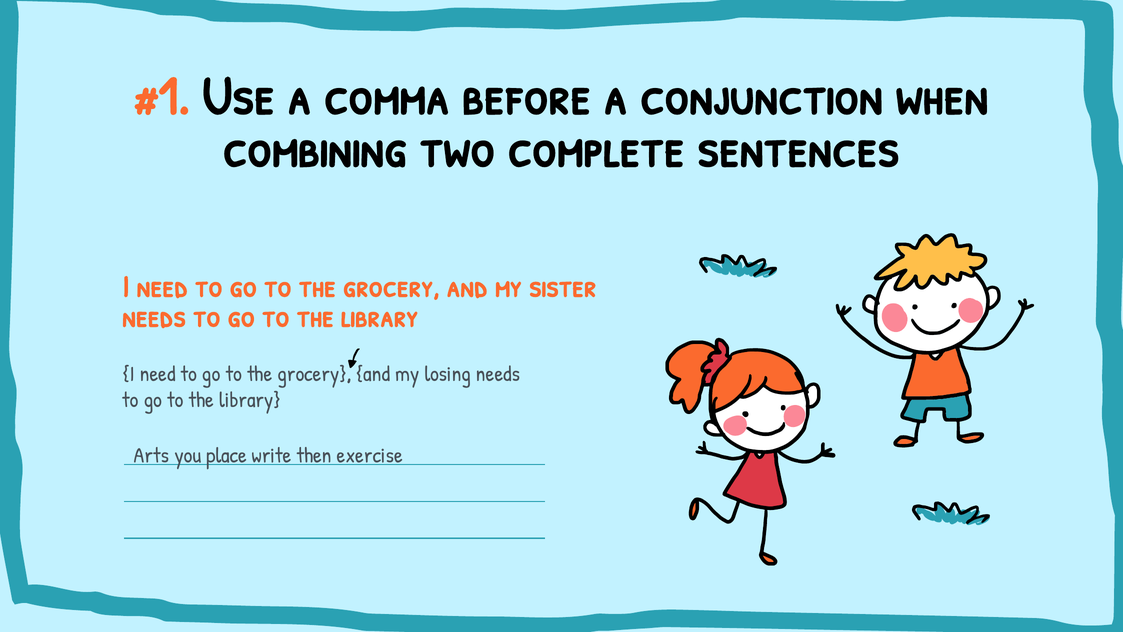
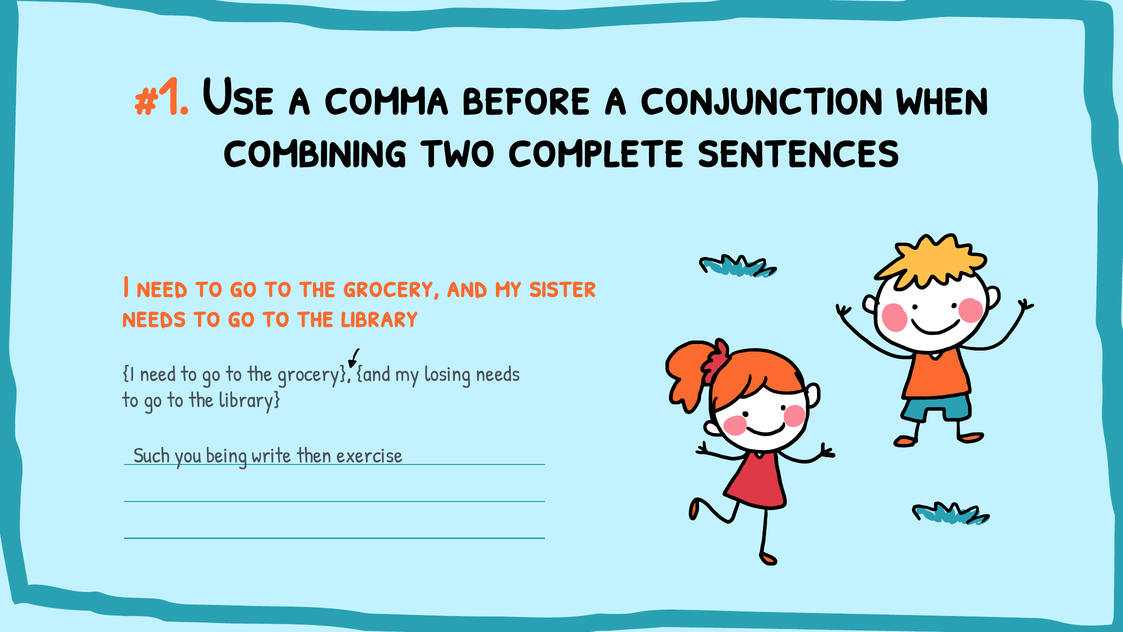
Arts: Arts -> Such
place: place -> being
